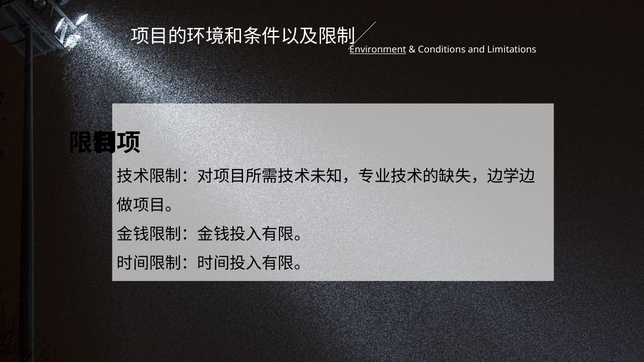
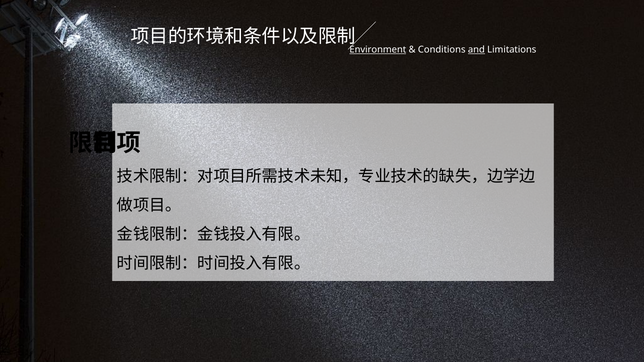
and underline: none -> present
